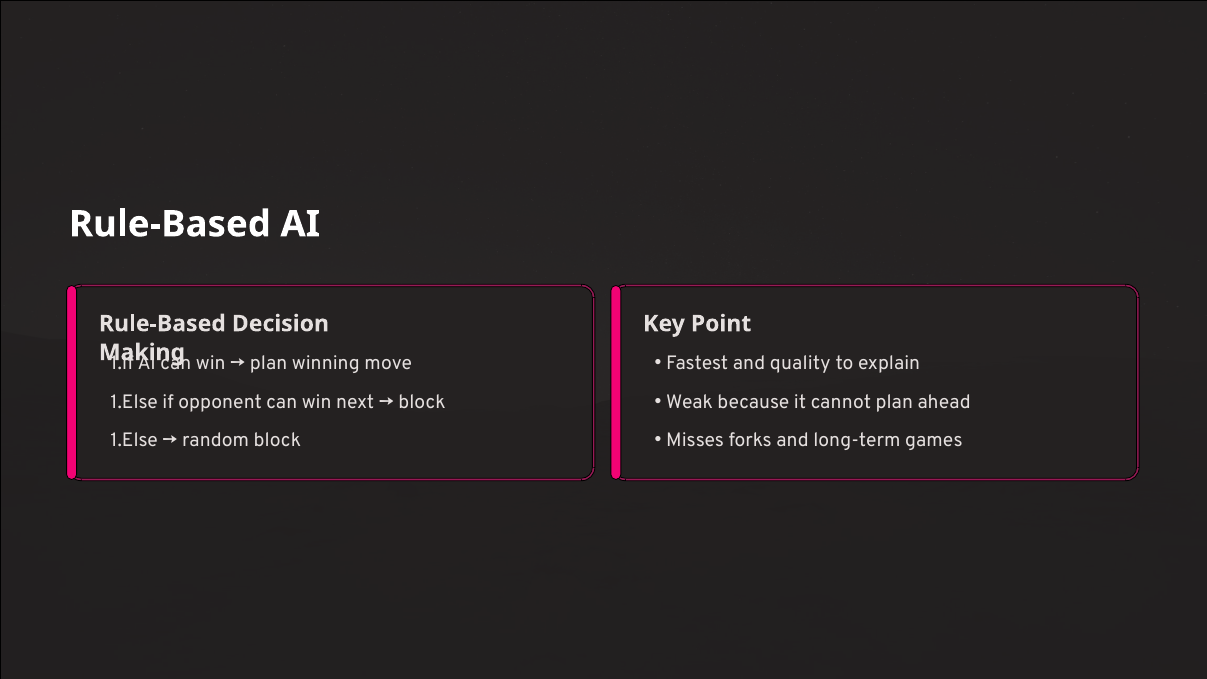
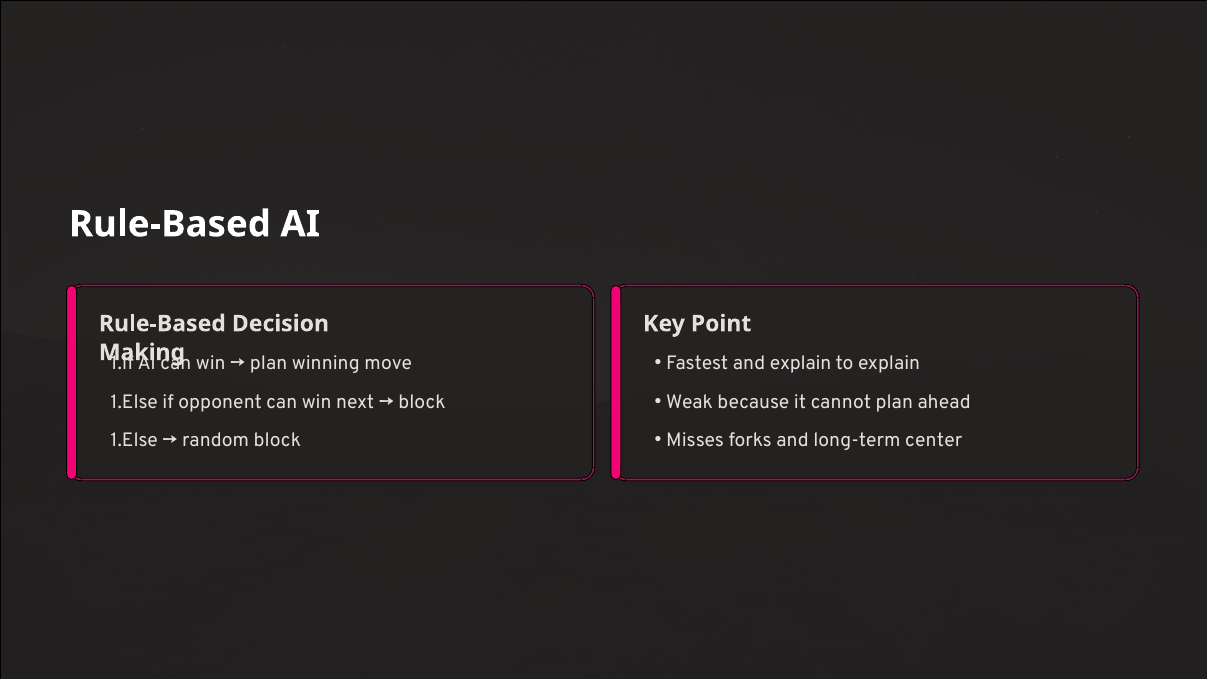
and quality: quality -> explain
games: games -> center
